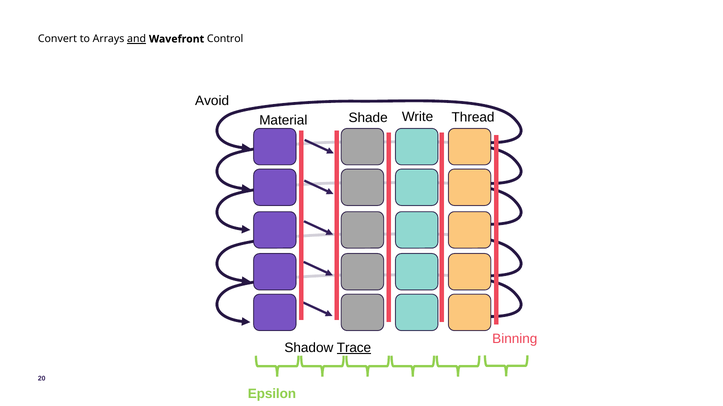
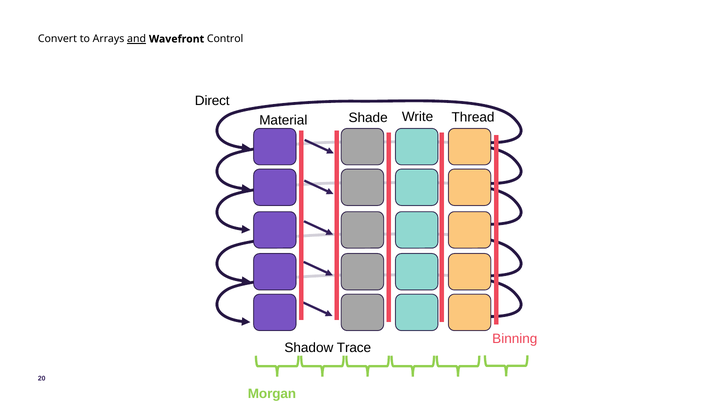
Avoid: Avoid -> Direct
Trace underline: present -> none
Epsilon: Epsilon -> Morgan
